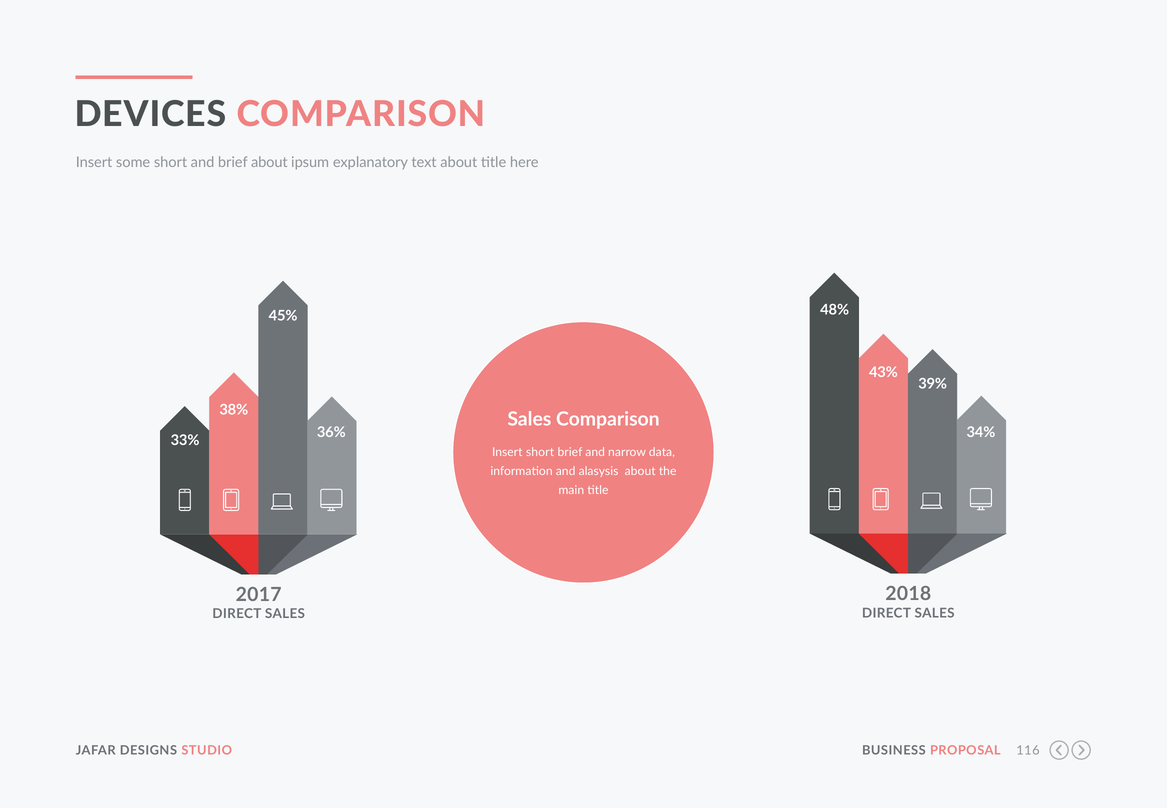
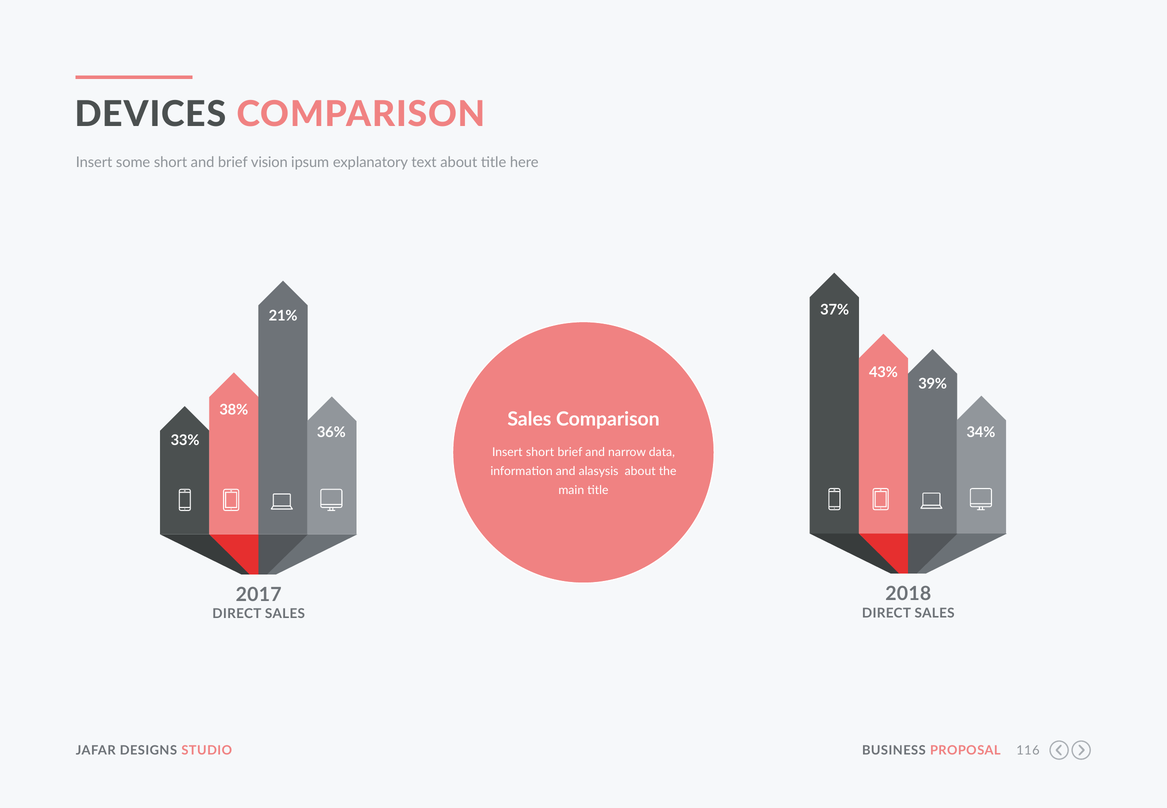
brief about: about -> vision
48%: 48% -> 37%
45%: 45% -> 21%
